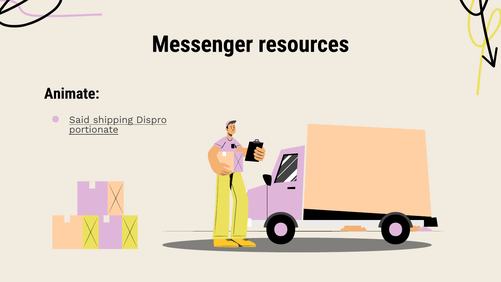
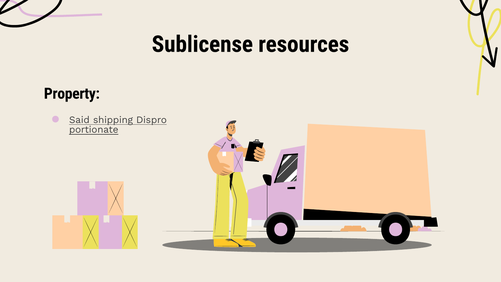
Messenger: Messenger -> Sublicense
Animate: Animate -> Property
